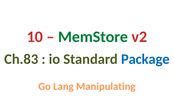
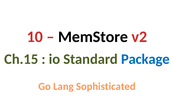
MemStore colour: green -> black
Ch.83: Ch.83 -> Ch.15
Manipulating: Manipulating -> Sophisticated
